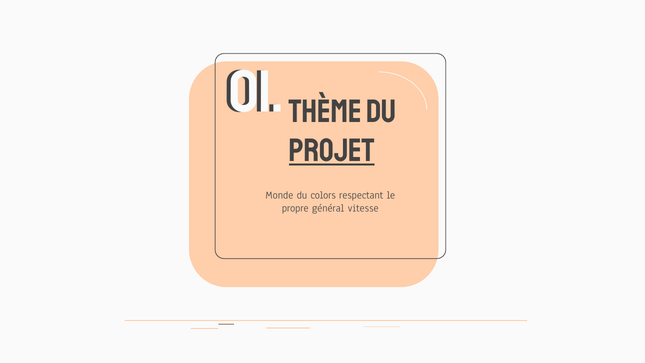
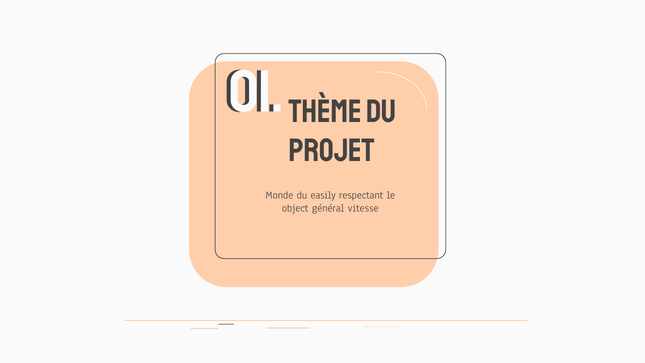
projet underline: present -> none
colors: colors -> easily
propre: propre -> object
